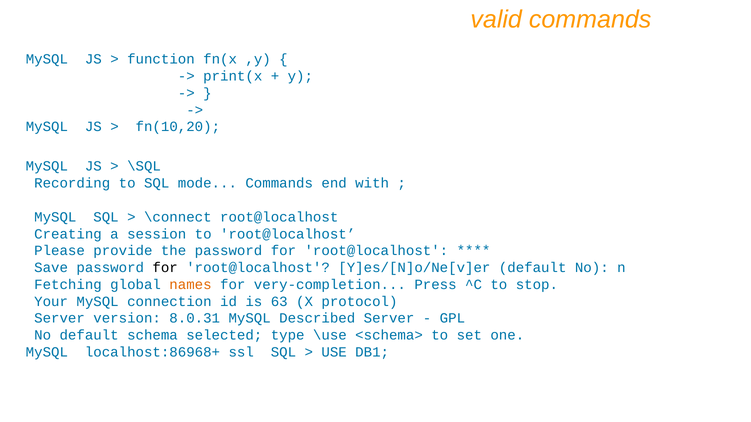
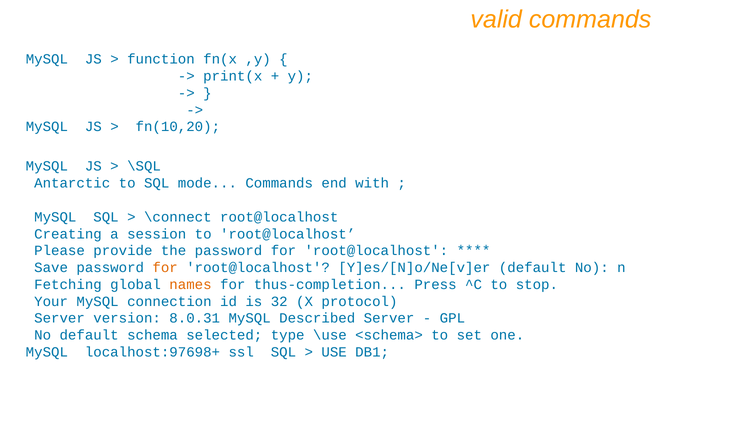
Recording: Recording -> Antarctic
for at (165, 268) colour: black -> orange
very-completion: very-completion -> thus-completion
63: 63 -> 32
localhost:86968+: localhost:86968+ -> localhost:97698+
